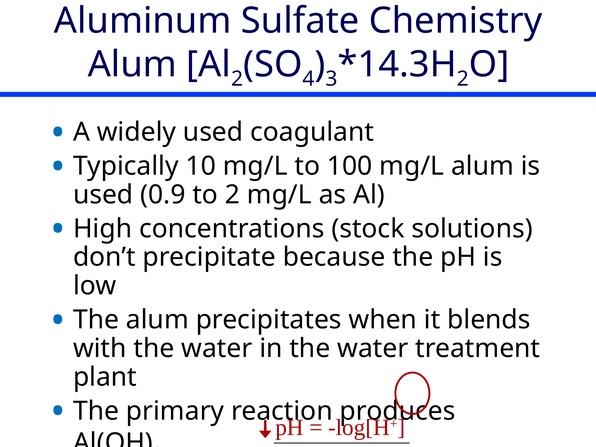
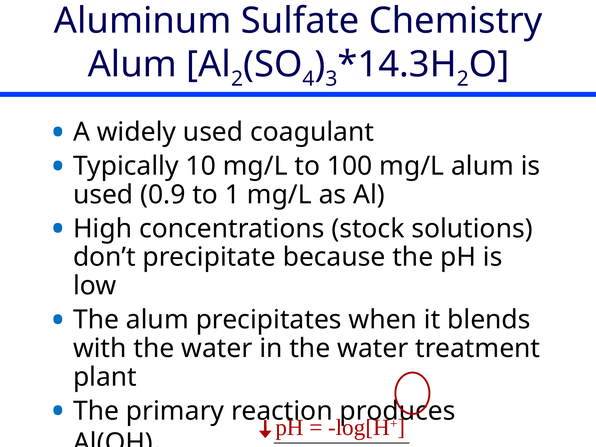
to 2: 2 -> 1
